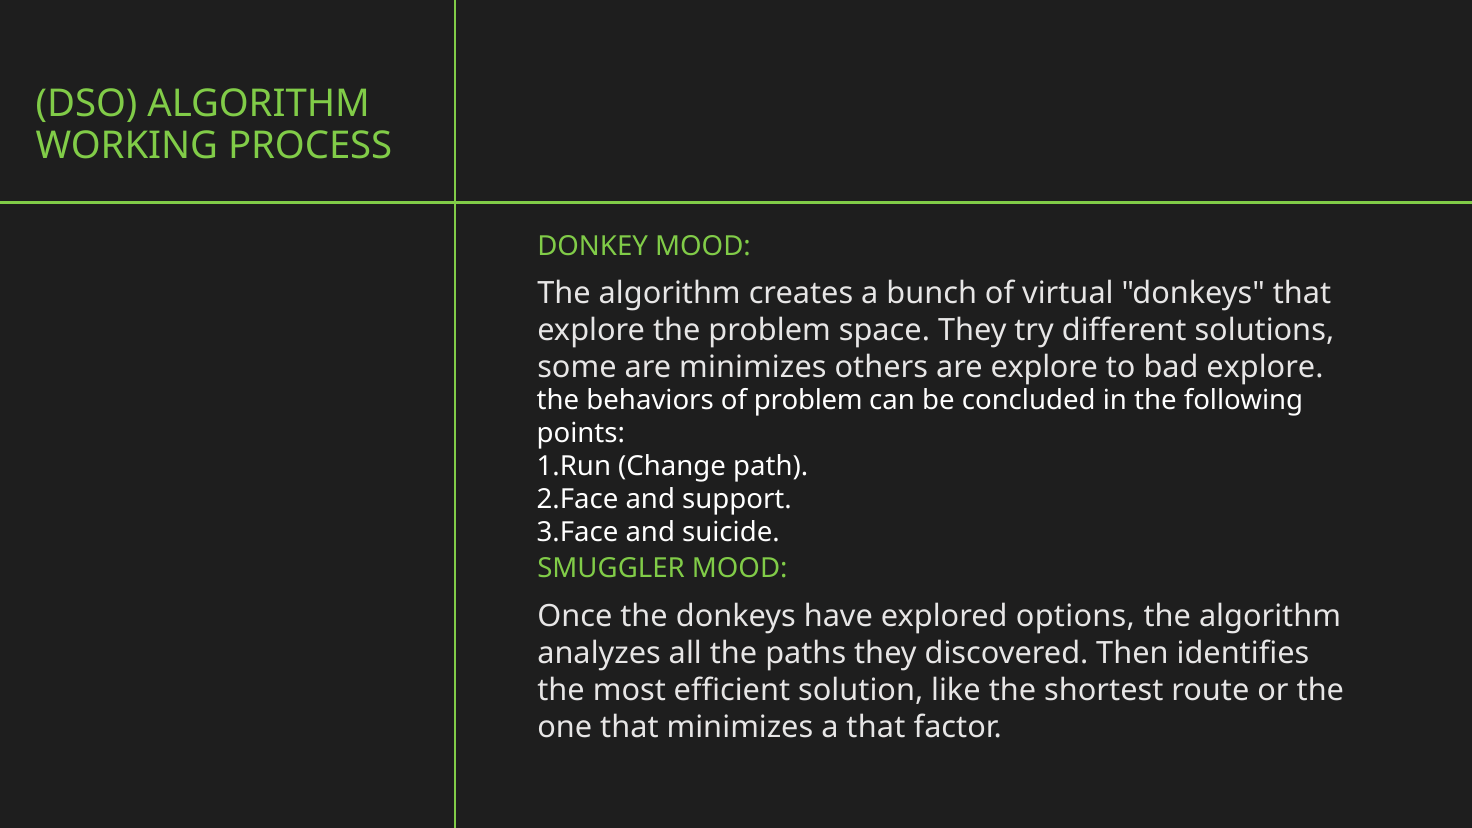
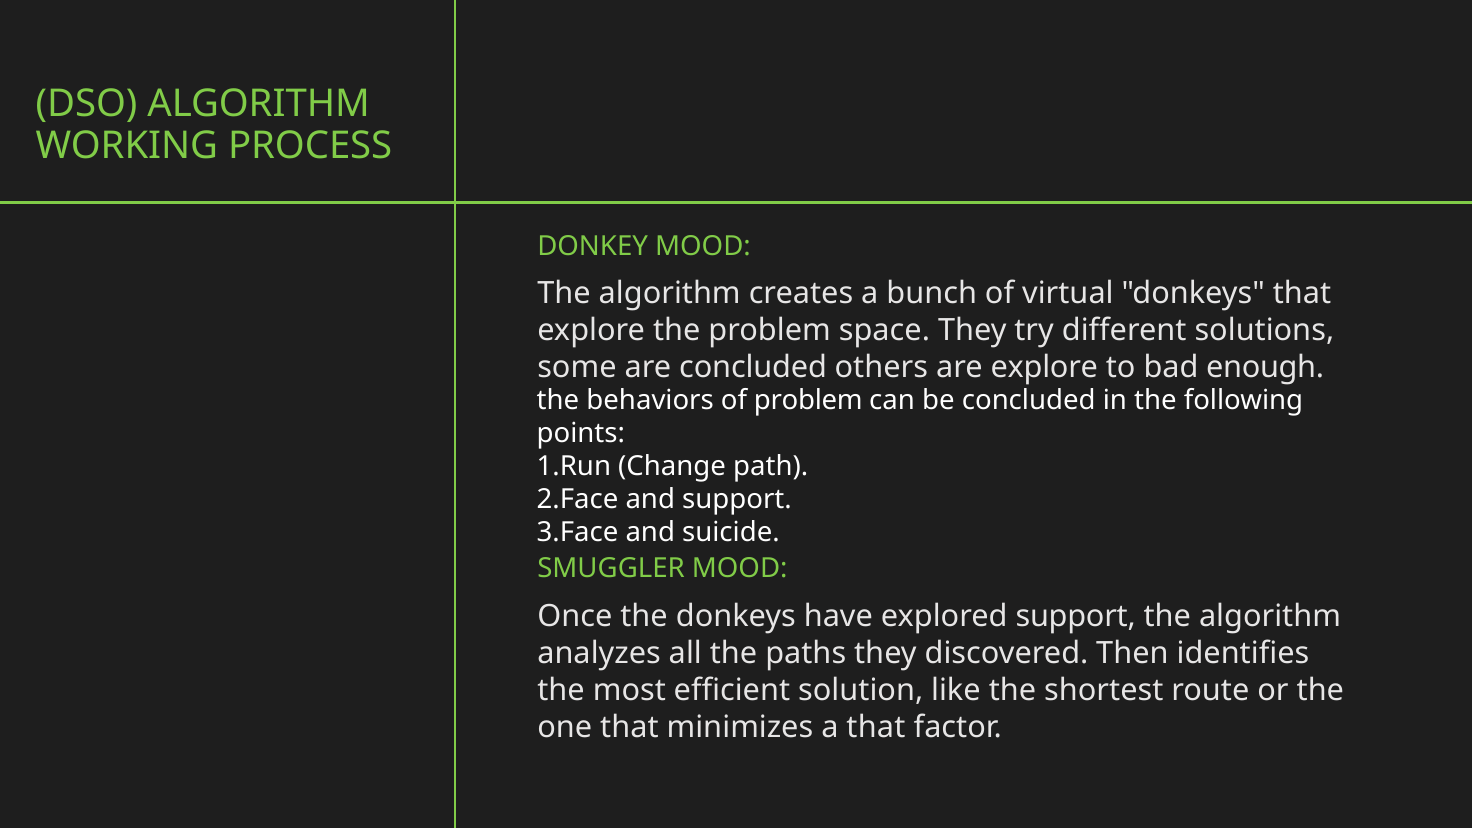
are minimizes: minimizes -> concluded
bad explore: explore -> enough
explored options: options -> support
